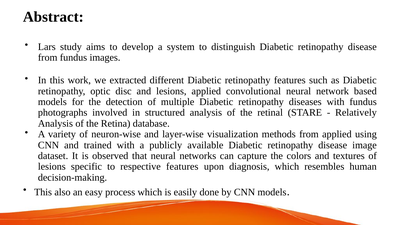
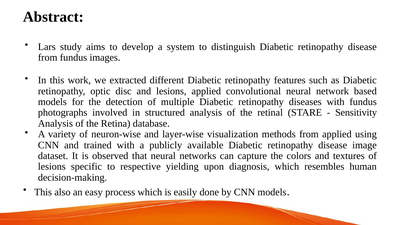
Relatively: Relatively -> Sensitivity
respective features: features -> yielding
